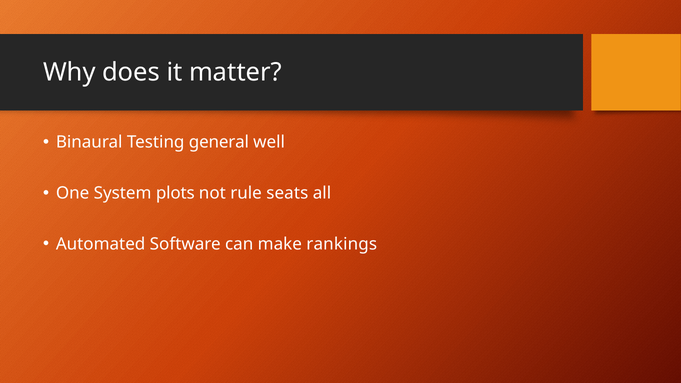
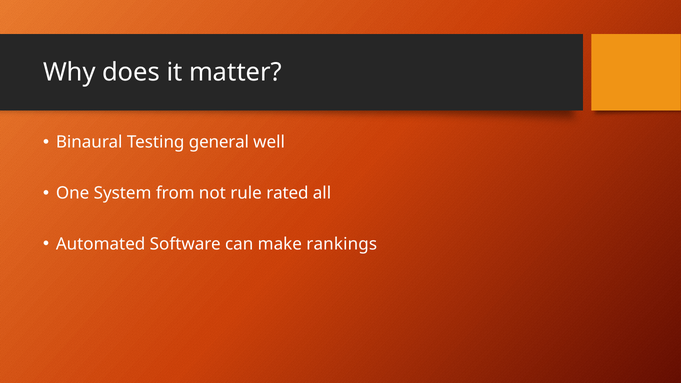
plots: plots -> from
seats: seats -> rated
